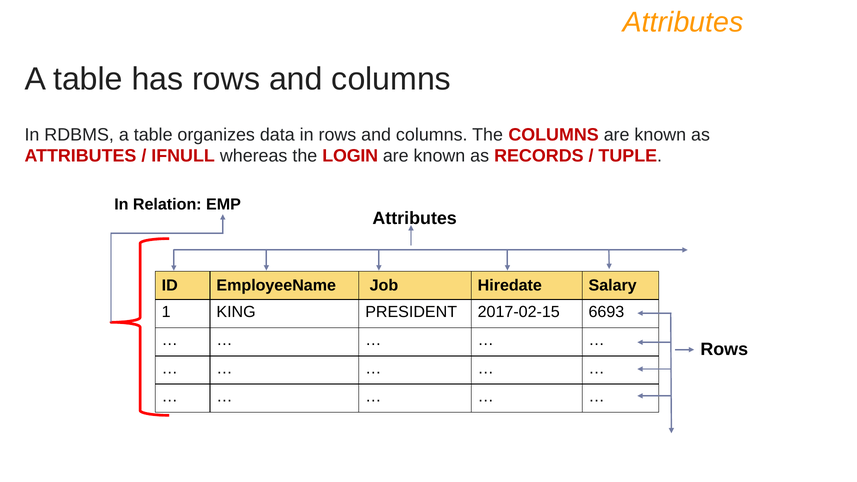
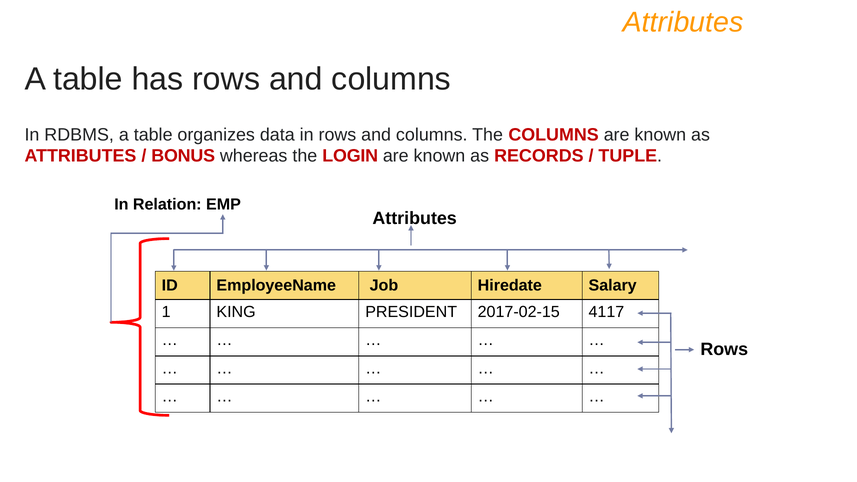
IFNULL: IFNULL -> BONUS
6693: 6693 -> 4117
